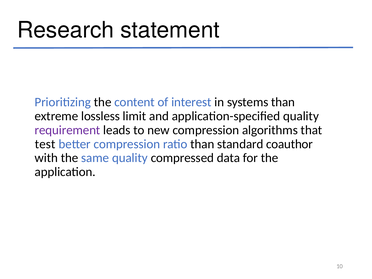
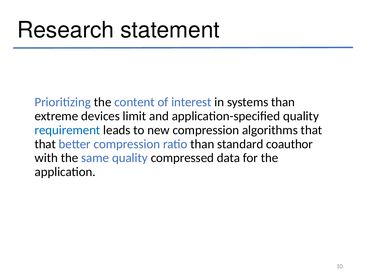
lossless: lossless -> devices
requirement colour: purple -> blue
test at (45, 144): test -> that
